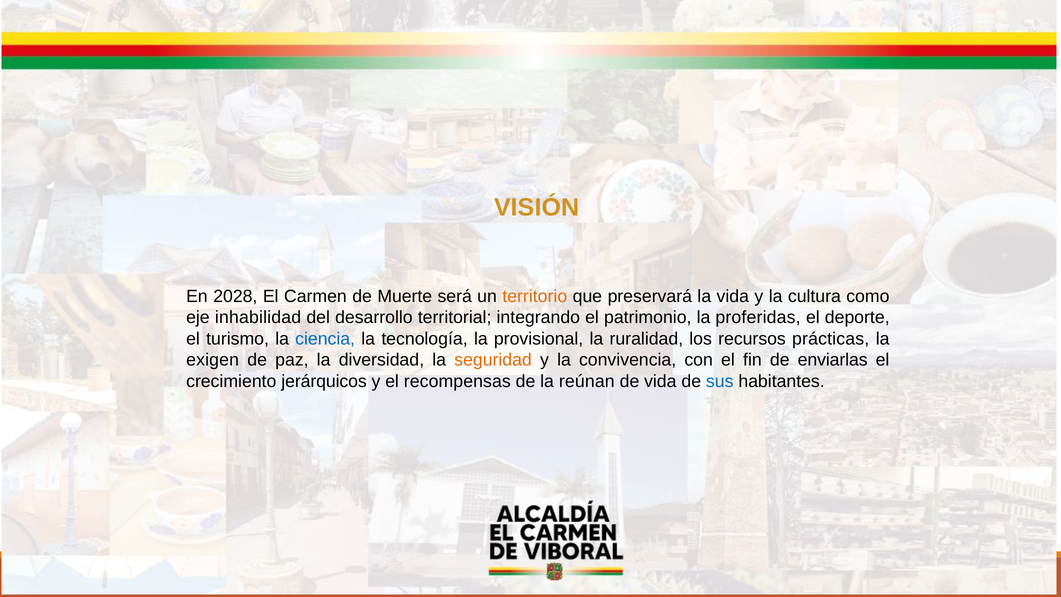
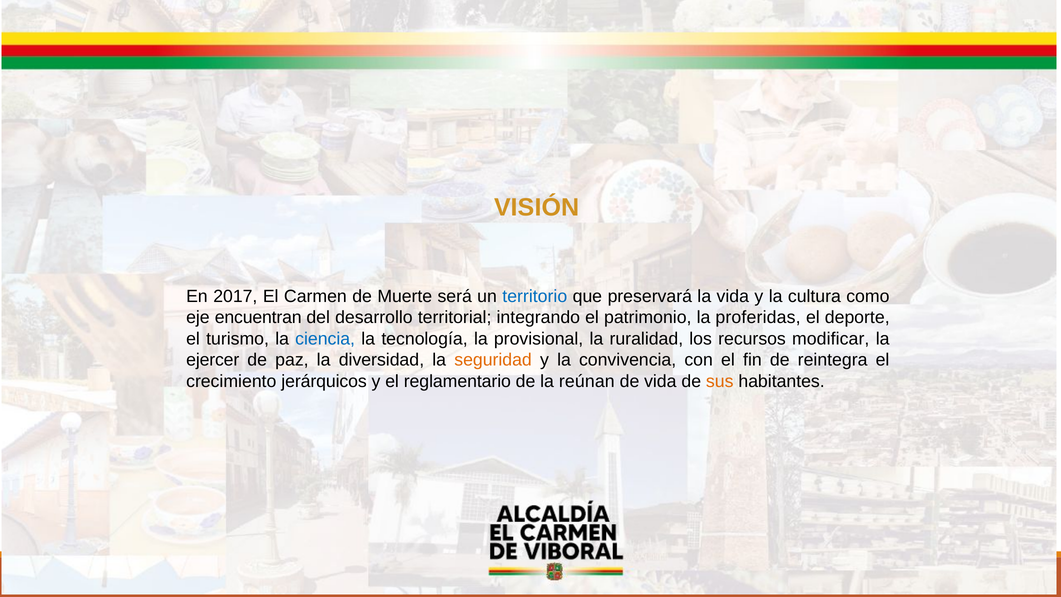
2028: 2028 -> 2017
territorio colour: orange -> blue
inhabilidad: inhabilidad -> encuentran
prácticas: prácticas -> modificar
exigen: exigen -> ejercer
enviarlas: enviarlas -> reintegra
recompensas: recompensas -> reglamentario
sus colour: blue -> orange
